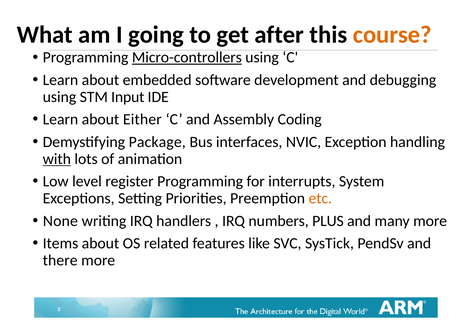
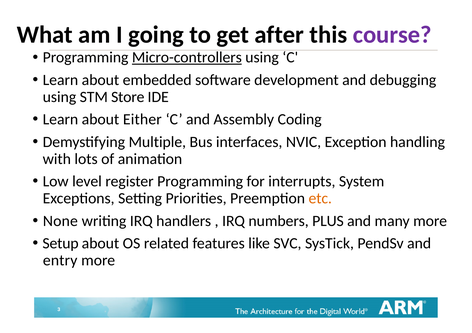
course colour: orange -> purple
Input: Input -> Store
Package: Package -> Multiple
with underline: present -> none
Items: Items -> Setup
there: there -> entry
